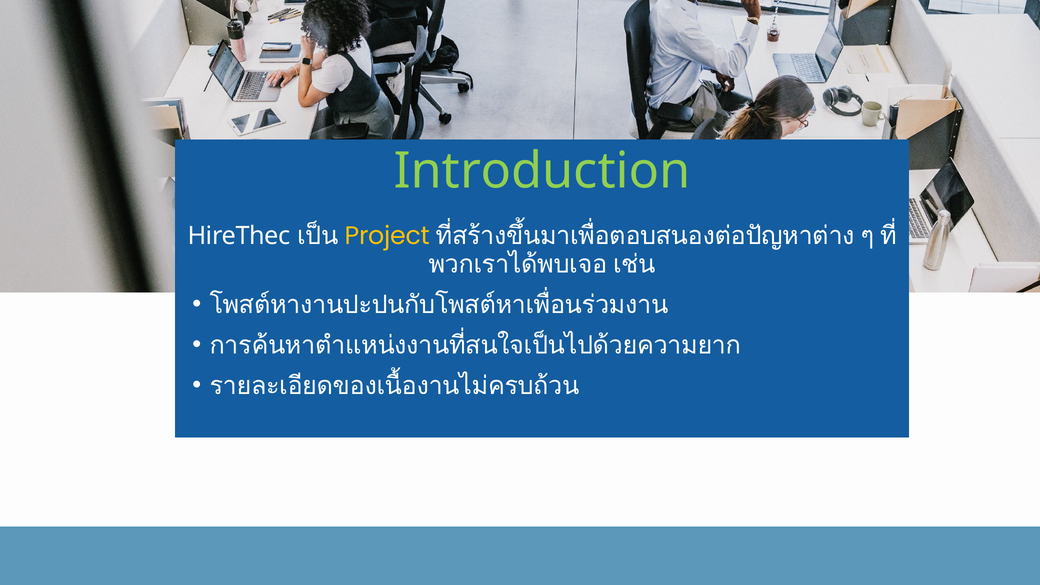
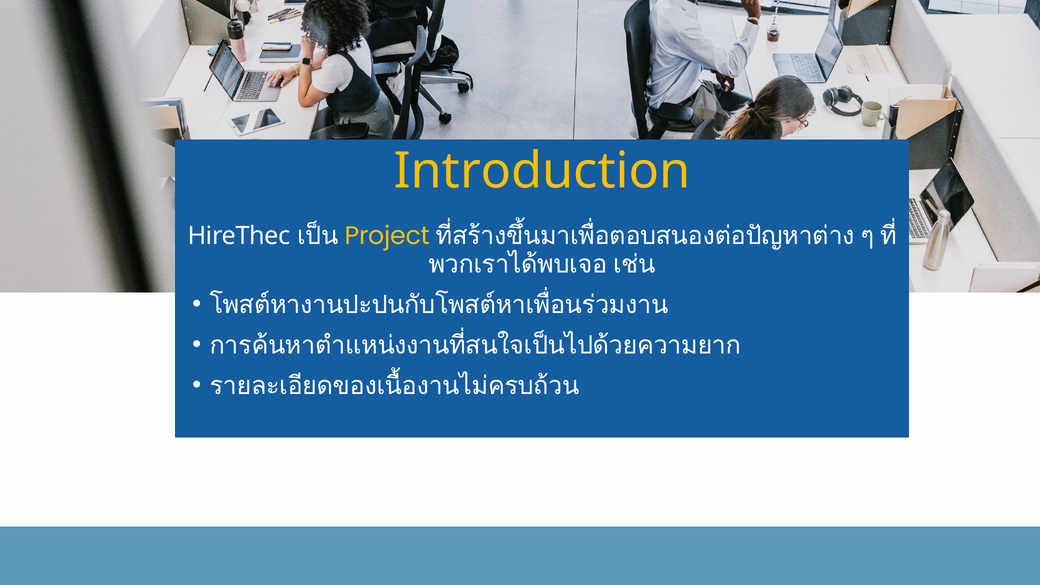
Introduction colour: light green -> yellow
